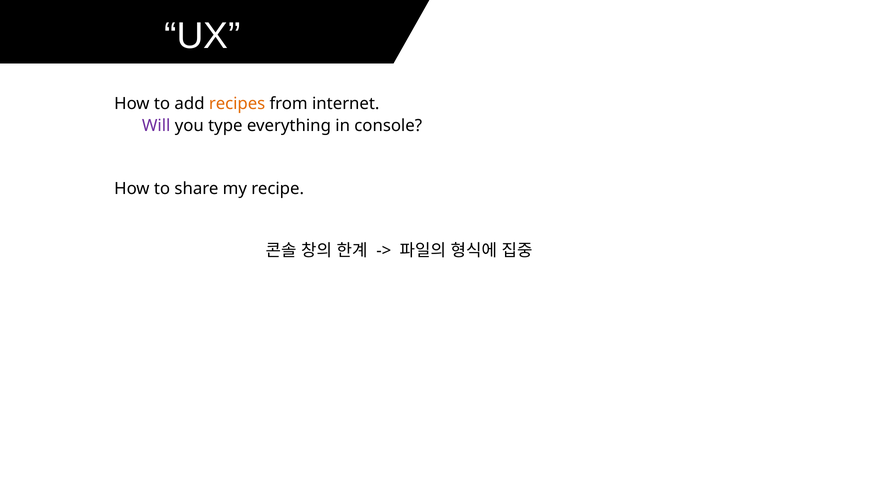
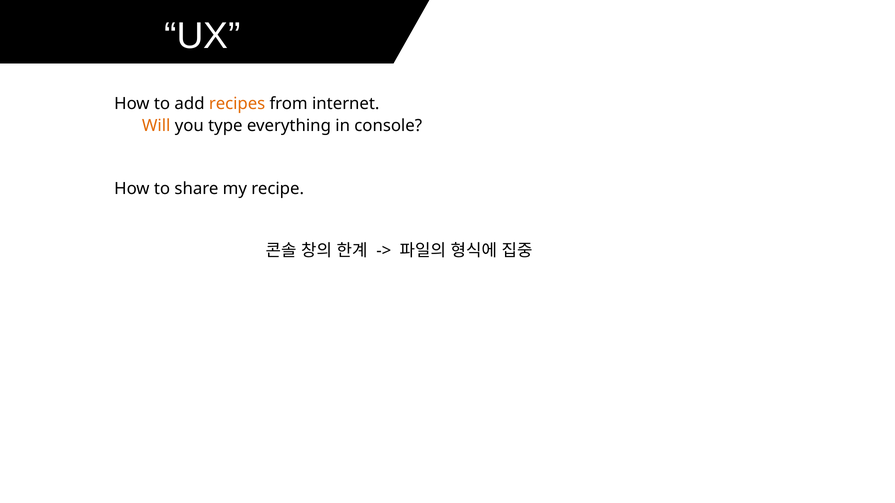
Will colour: purple -> orange
